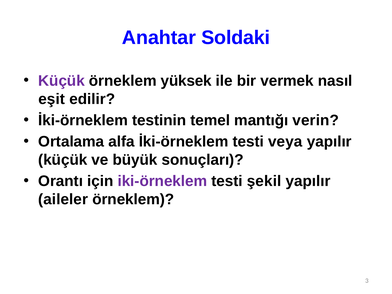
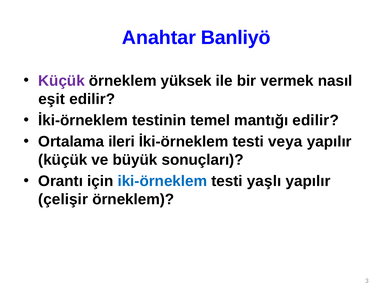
Soldaki: Soldaki -> Banliyö
mantığı verin: verin -> edilir
alfa: alfa -> ileri
iki-örneklem colour: purple -> blue
şekil: şekil -> yaşlı
aileler: aileler -> çelişir
